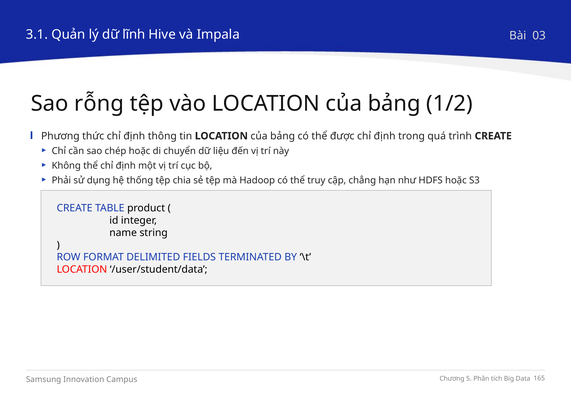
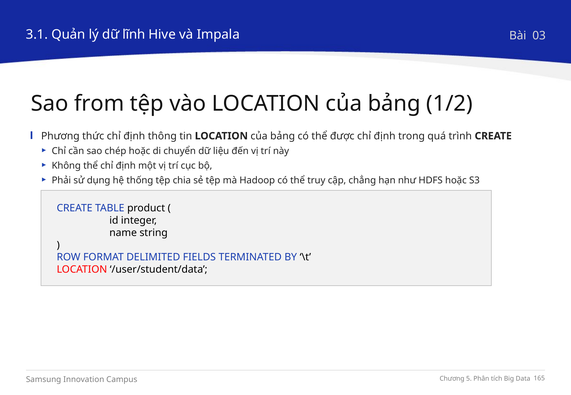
rỗng: rỗng -> from
